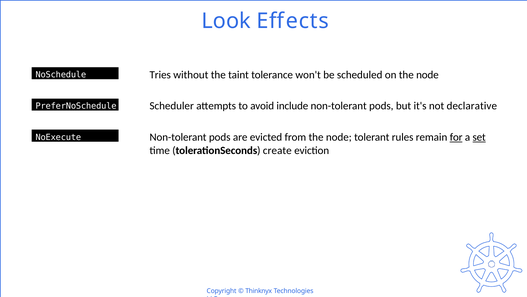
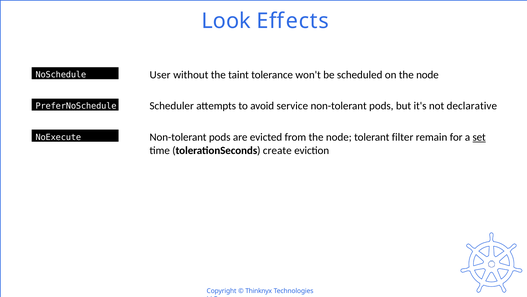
Tries: Tries -> User
include: include -> service
rules: rules -> filter
for underline: present -> none
